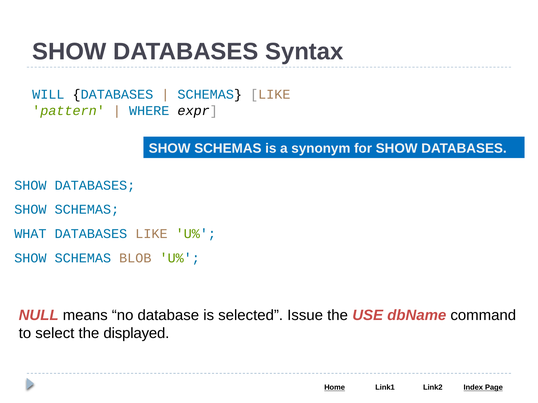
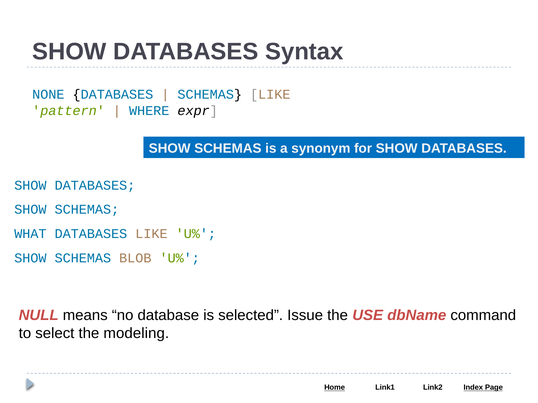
WILL: WILL -> NONE
displayed: displayed -> modeling
